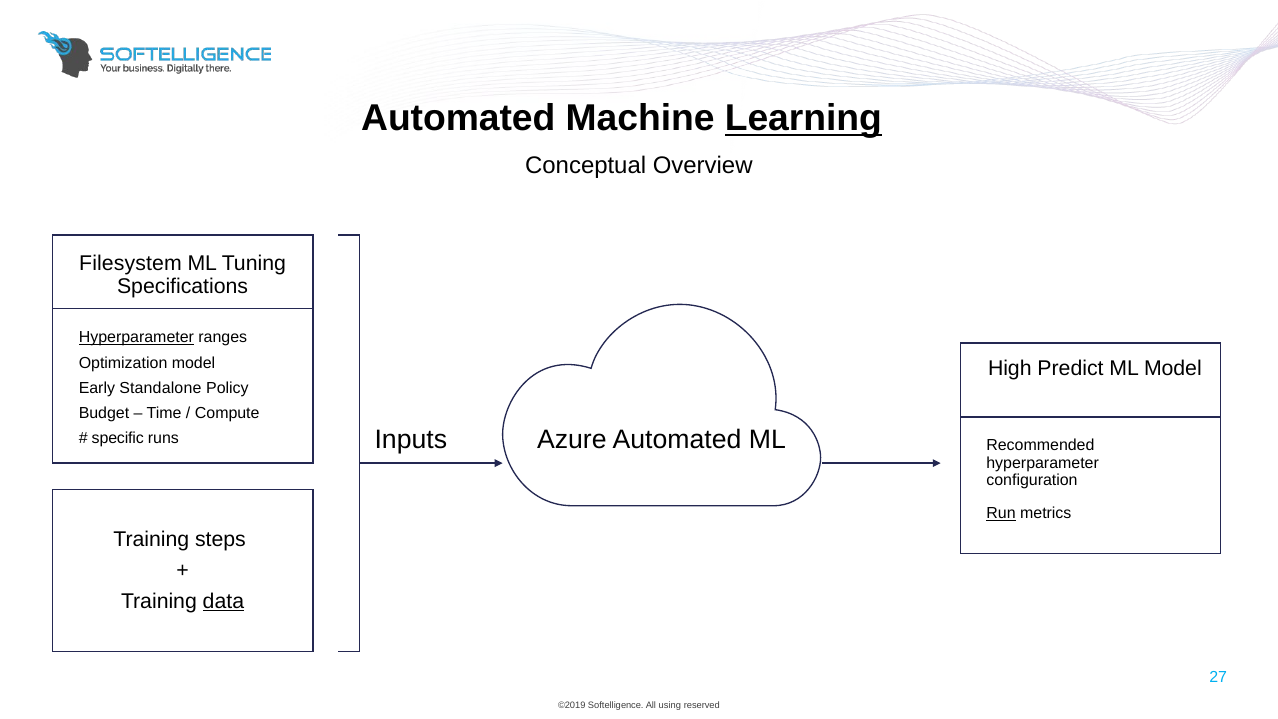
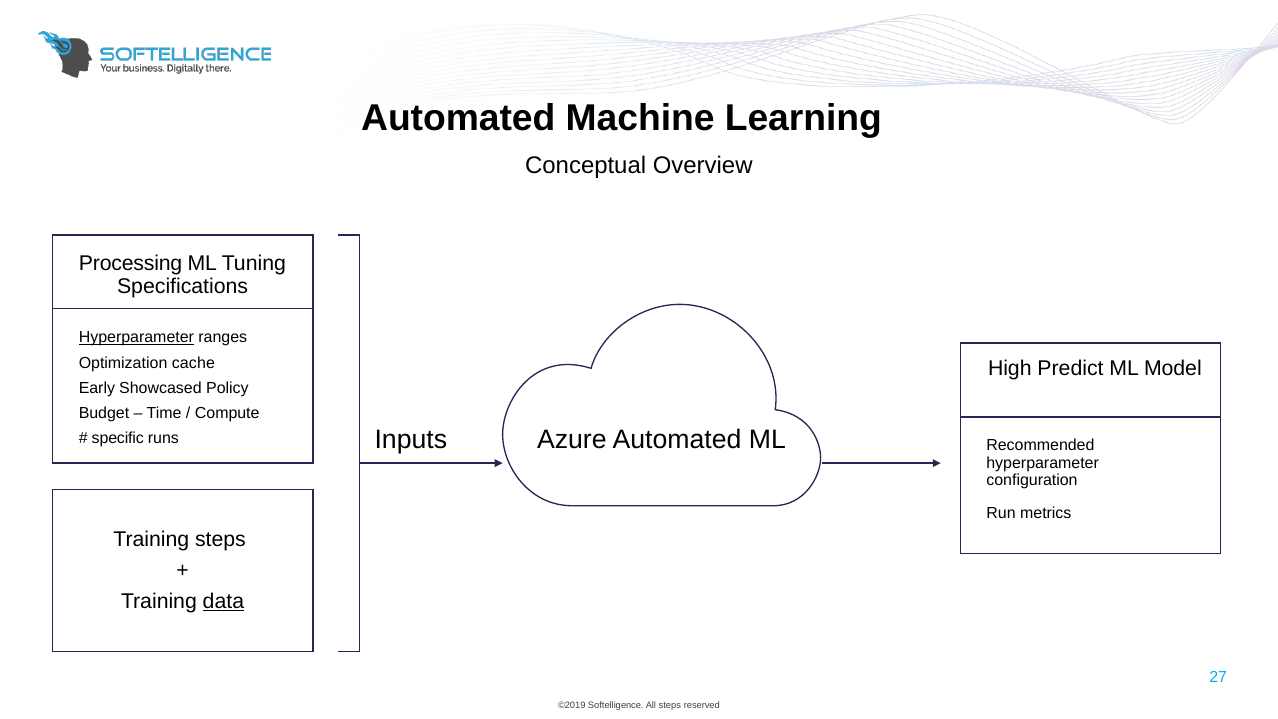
Learning underline: present -> none
Filesystem: Filesystem -> Processing
Optimization model: model -> cache
Standalone: Standalone -> Showcased
Run underline: present -> none
All using: using -> steps
